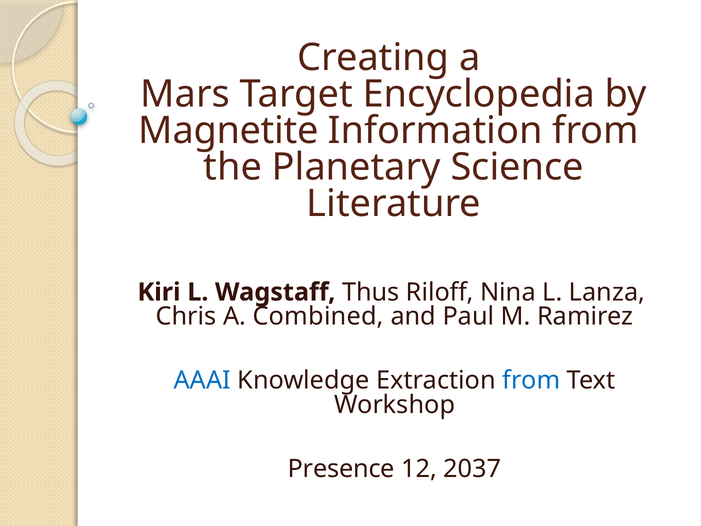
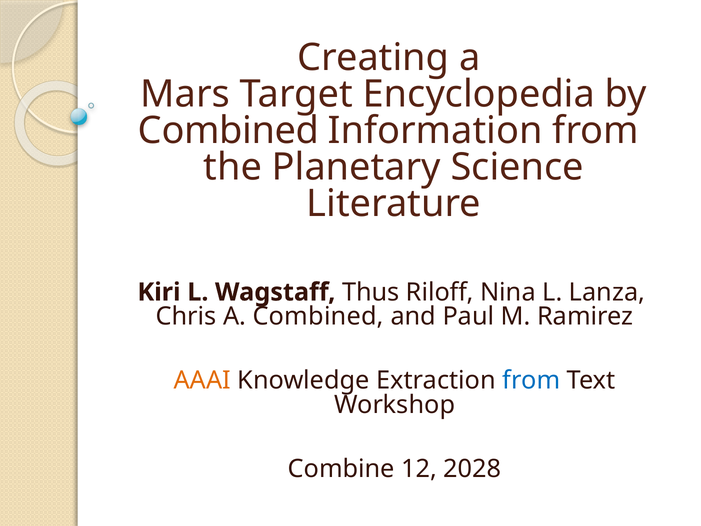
Magnetite at (228, 131): Magnetite -> Combined
AAAI colour: blue -> orange
Presence: Presence -> Combine
2037: 2037 -> 2028
